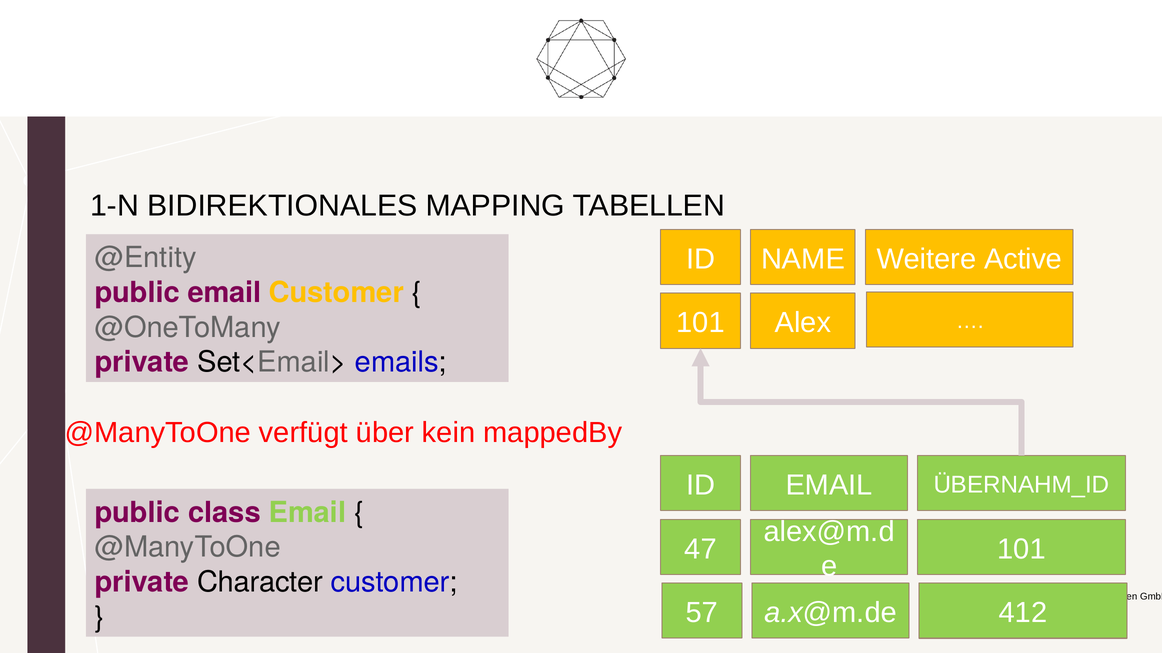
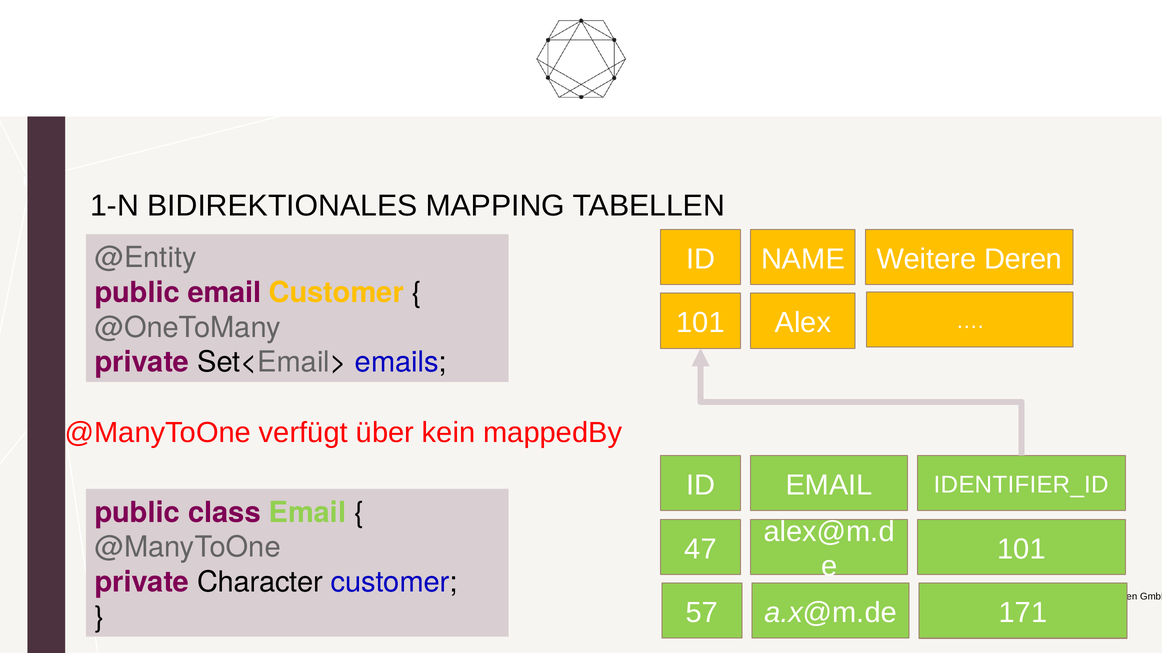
Active: Active -> Deren
ÜBERNAHM_ID: ÜBERNAHM_ID -> IDENTIFIER_ID
412: 412 -> 171
